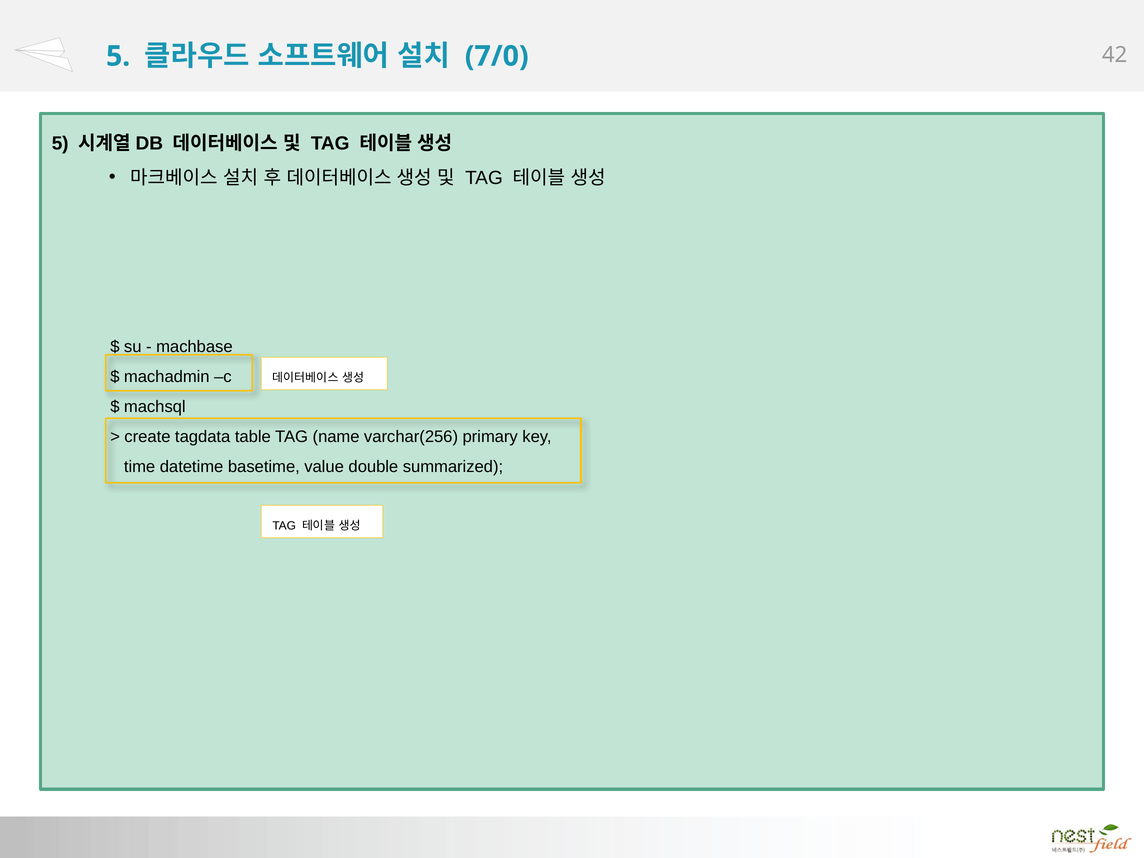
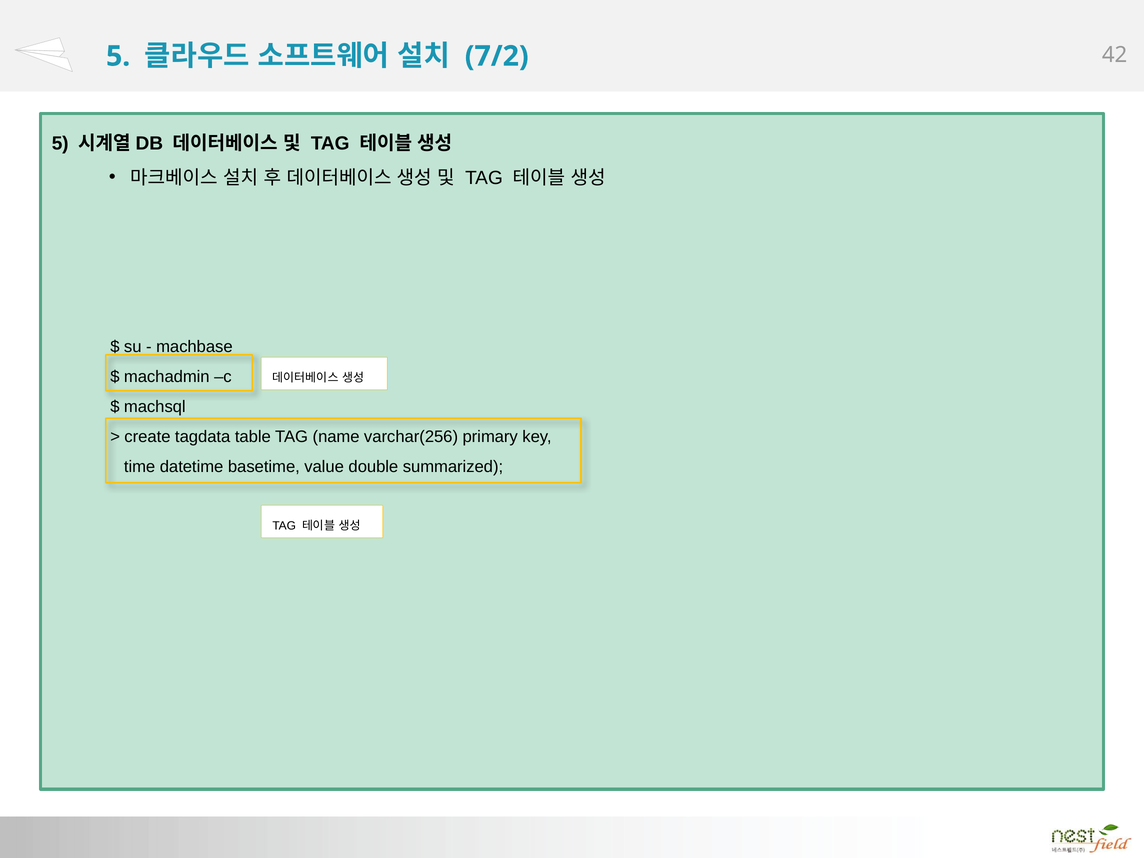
7/0: 7/0 -> 7/2
